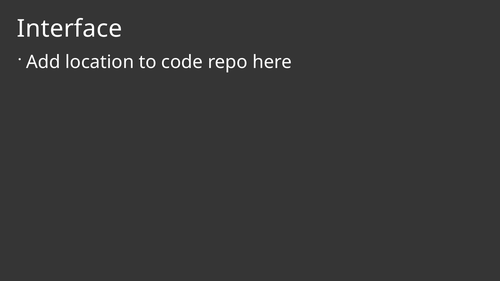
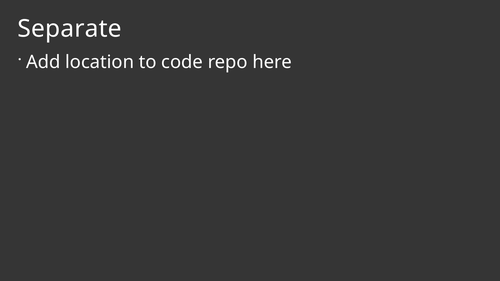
Interface: Interface -> Separate
